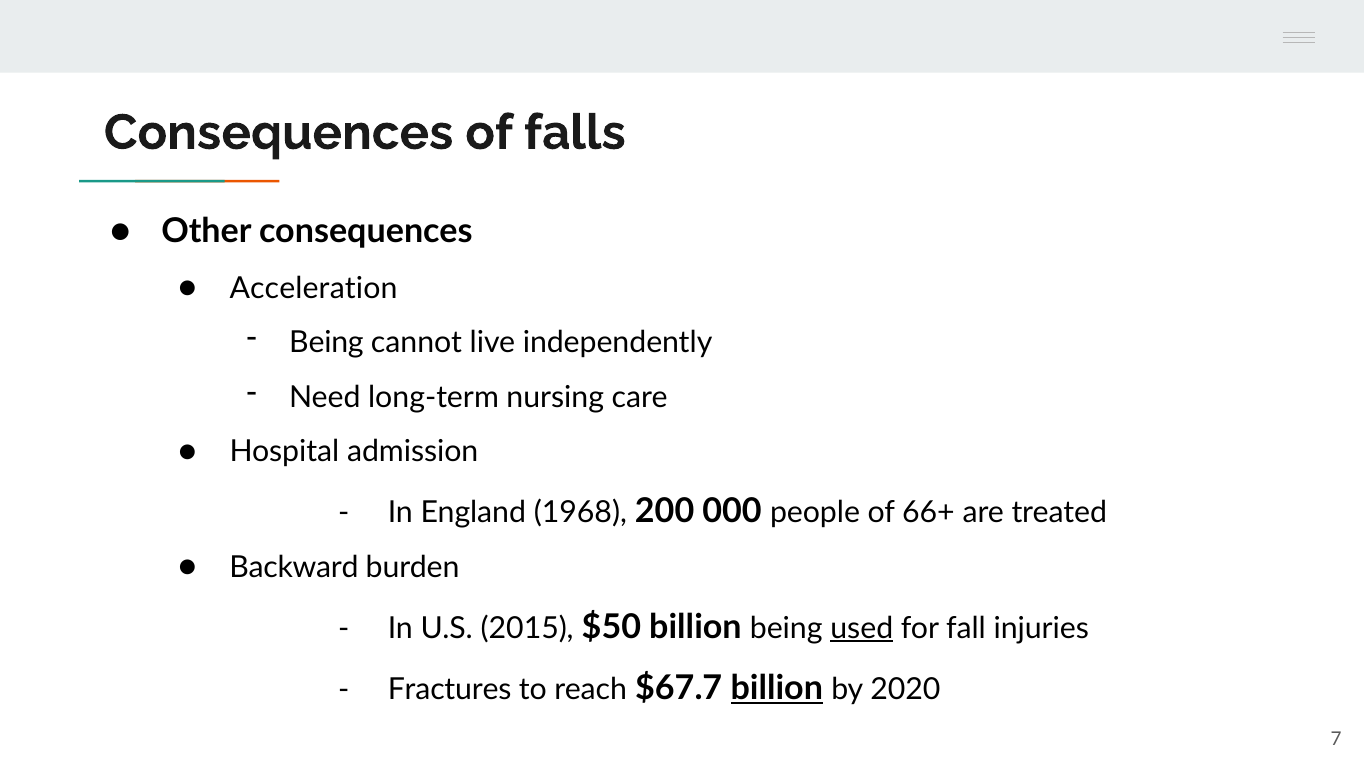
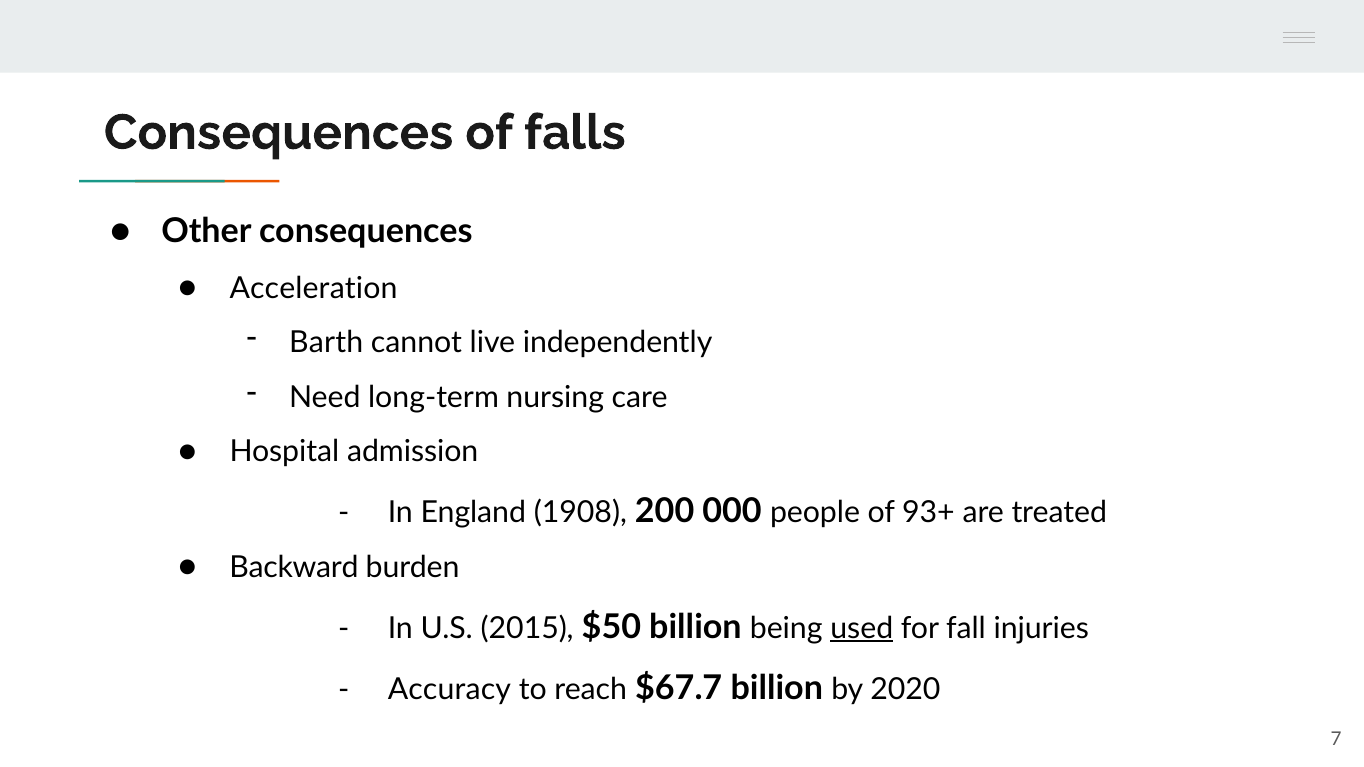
Being at (326, 343): Being -> Barth
1968: 1968 -> 1908
66+: 66+ -> 93+
Fractures: Fractures -> Accuracy
billion at (777, 688) underline: present -> none
